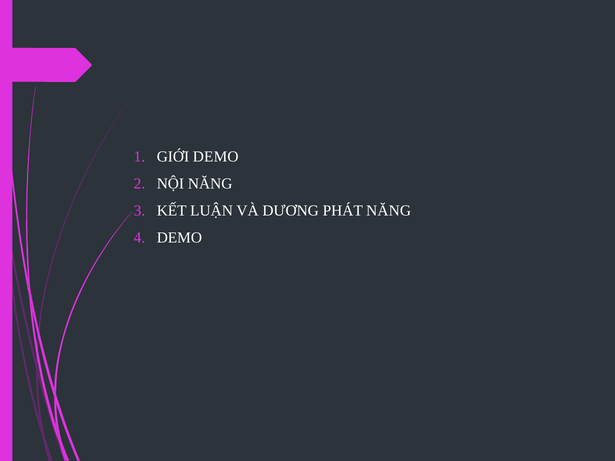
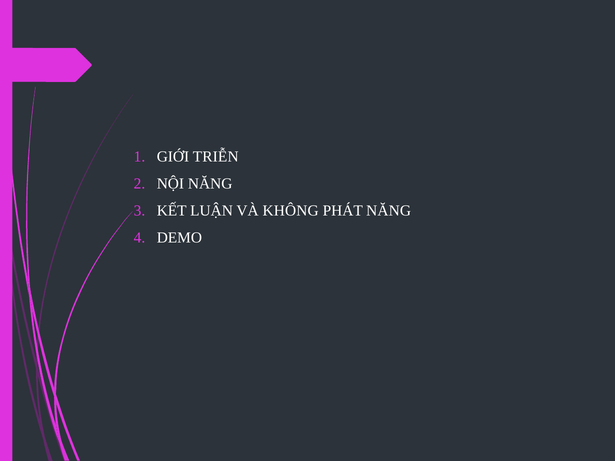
GIỚI DEMO: DEMO -> TRIỄN
DƯƠNG: DƯƠNG -> KHÔNG
